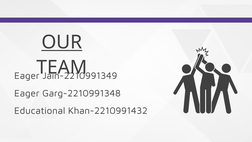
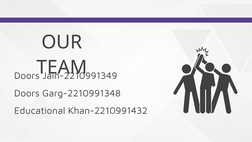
OUR underline: present -> none
Eager at (27, 76): Eager -> Doors
Eager at (27, 93): Eager -> Doors
